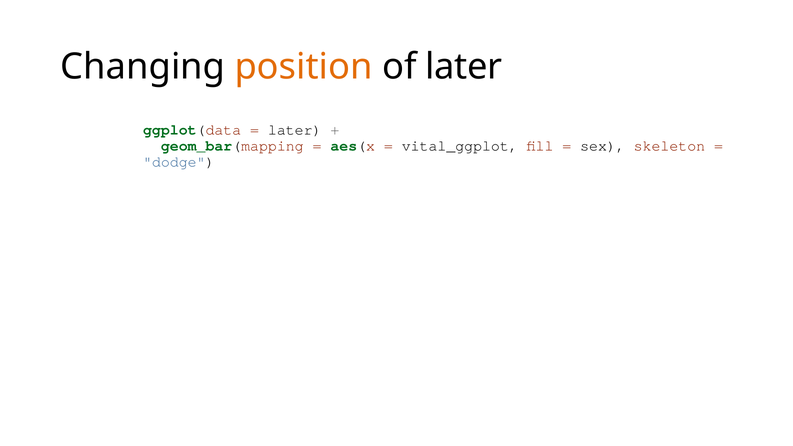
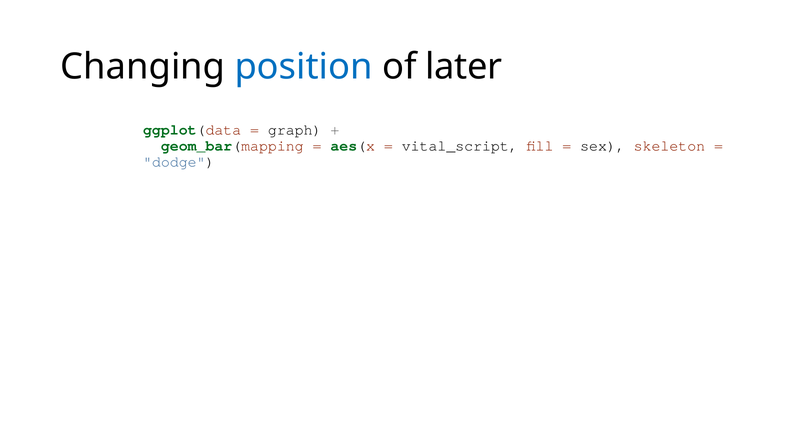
position colour: orange -> blue
later at (295, 130): later -> graph
vital_ggplot: vital_ggplot -> vital_script
